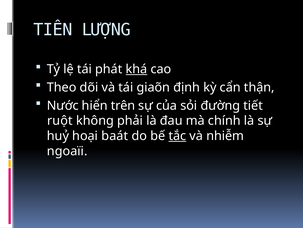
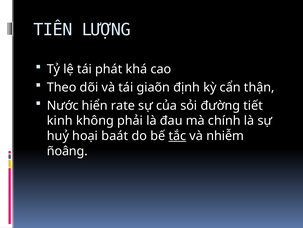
khá underline: present -> none
trên: trên -> rate
ruột: ruột -> kinh
ngoaïi: ngoaïi -> ñoâng
